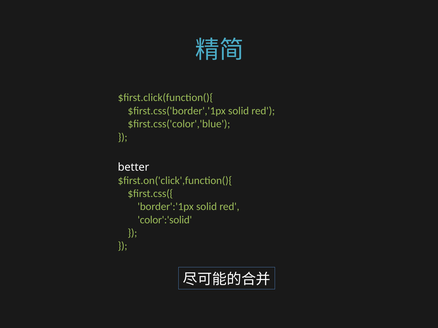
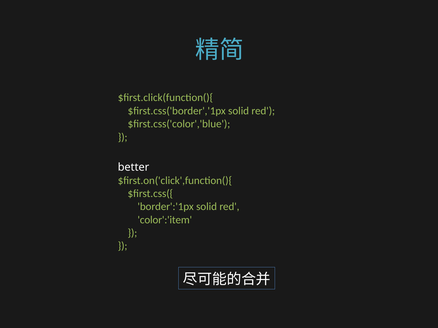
color':'solid: color':'solid -> color':'item
